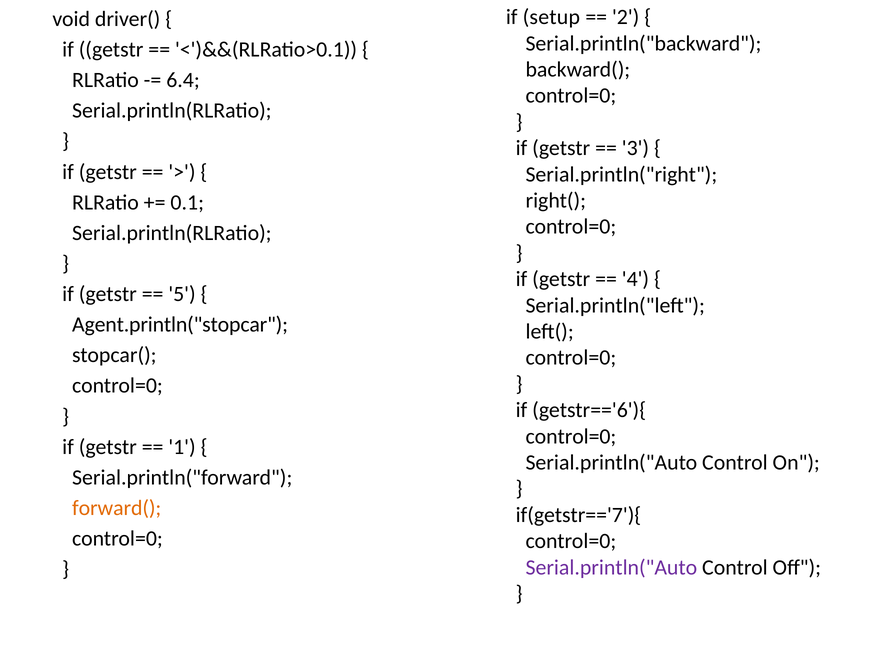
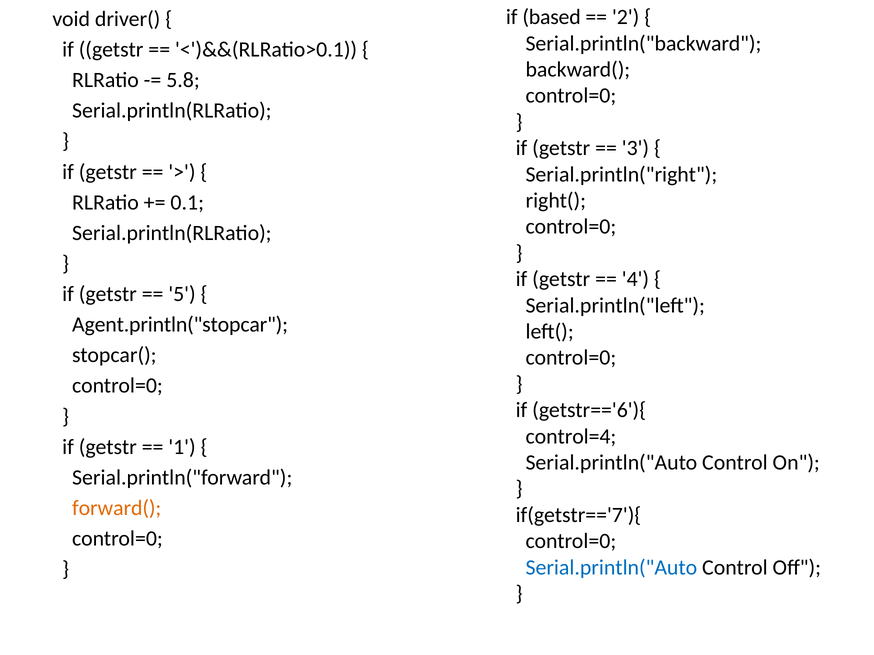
setup: setup -> based
6.4: 6.4 -> 5.8
control=0 at (571, 437): control=0 -> control=4
Serial.println("Auto at (611, 568) colour: purple -> blue
